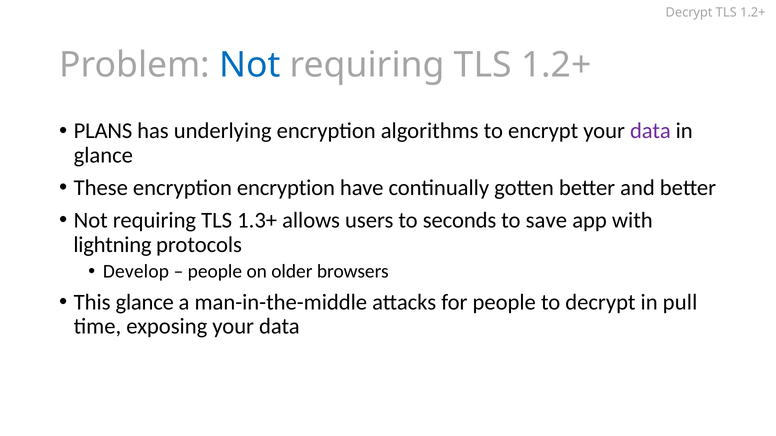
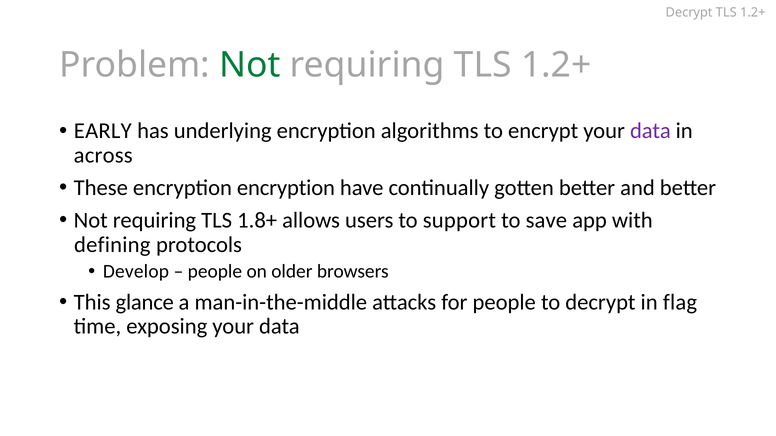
Not at (250, 65) colour: blue -> green
PLANS: PLANS -> EARLY
glance at (103, 156): glance -> across
1.3+: 1.3+ -> 1.8+
seconds: seconds -> support
lightning: lightning -> defining
pull: pull -> flag
